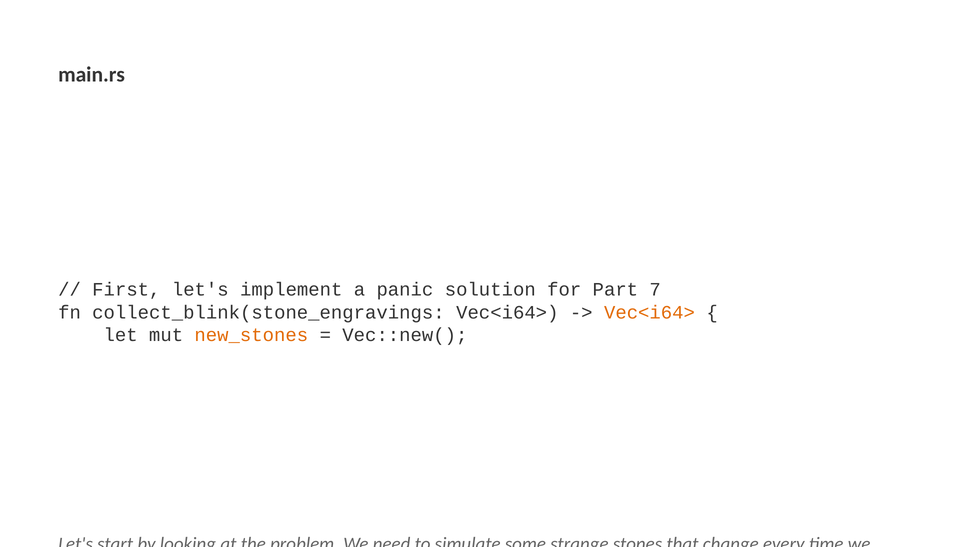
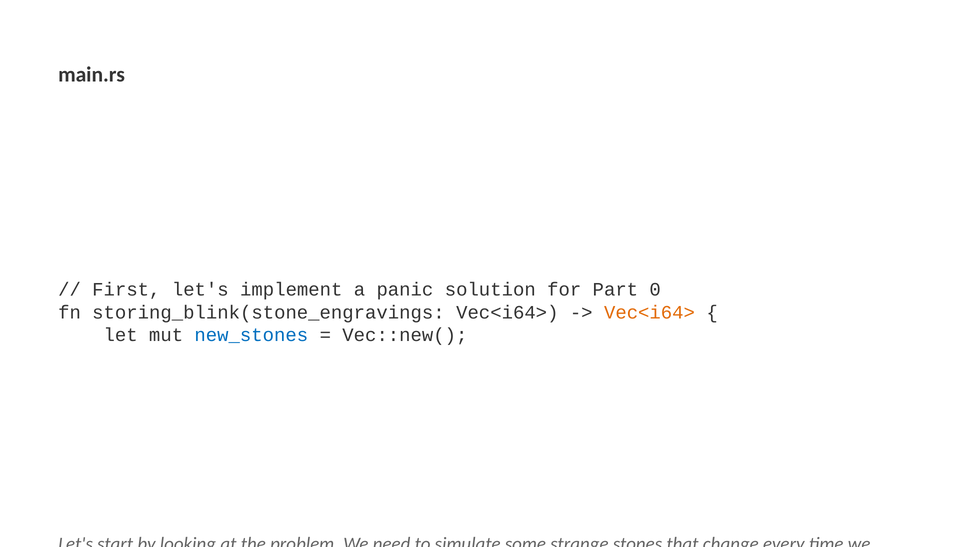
7: 7 -> 0
collect_blink(stone_engravings: collect_blink(stone_engravings -> storing_blink(stone_engravings
new_stones colour: orange -> blue
